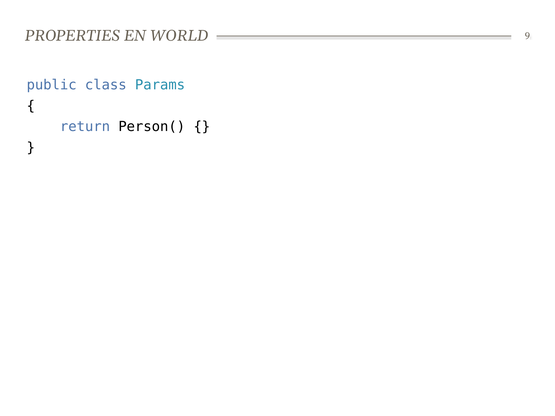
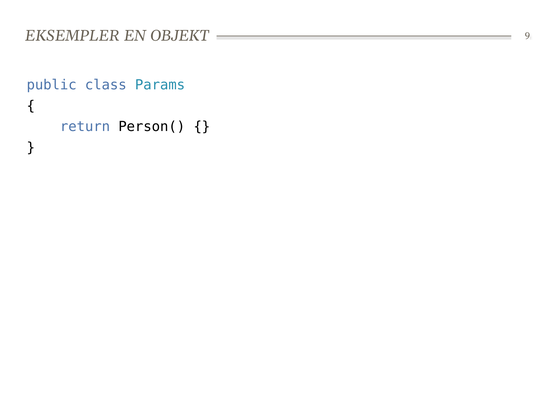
PROPERTIES: PROPERTIES -> EKSEMPLER
WORLD: WORLD -> OBJEKT
